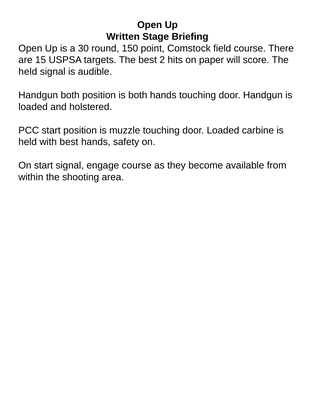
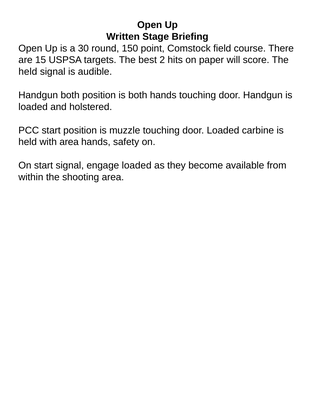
with best: best -> area
engage course: course -> loaded
